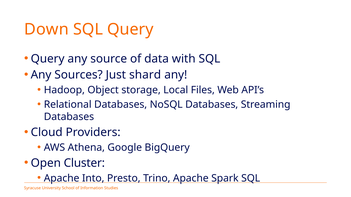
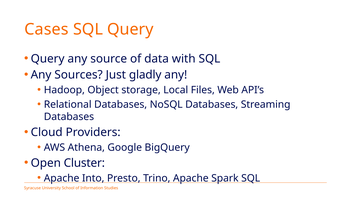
Down: Down -> Cases
shard: shard -> gladly
